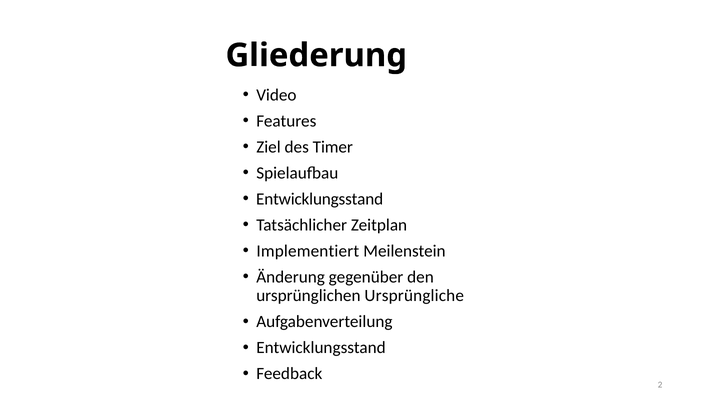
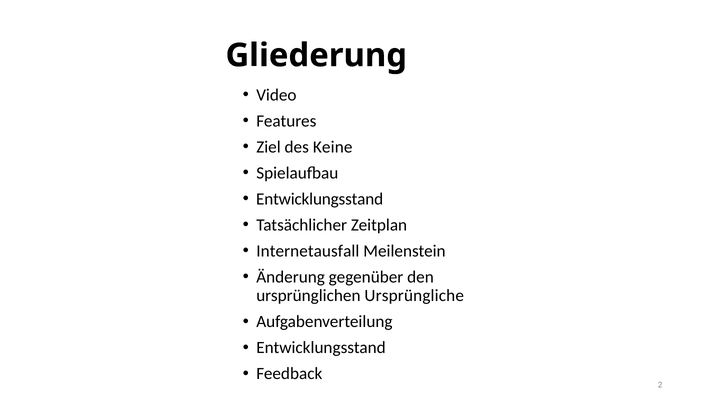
Timer: Timer -> Keine
Implementiert: Implementiert -> Internetausfall
